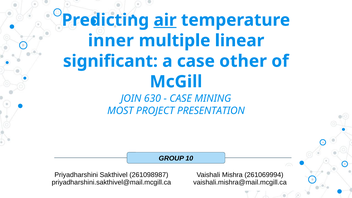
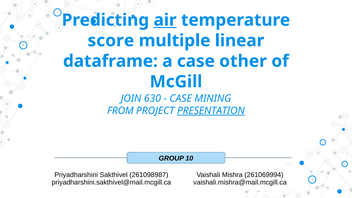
inner: inner -> score
significant: significant -> dataframe
MOST: MOST -> FROM
PRESENTATION underline: none -> present
